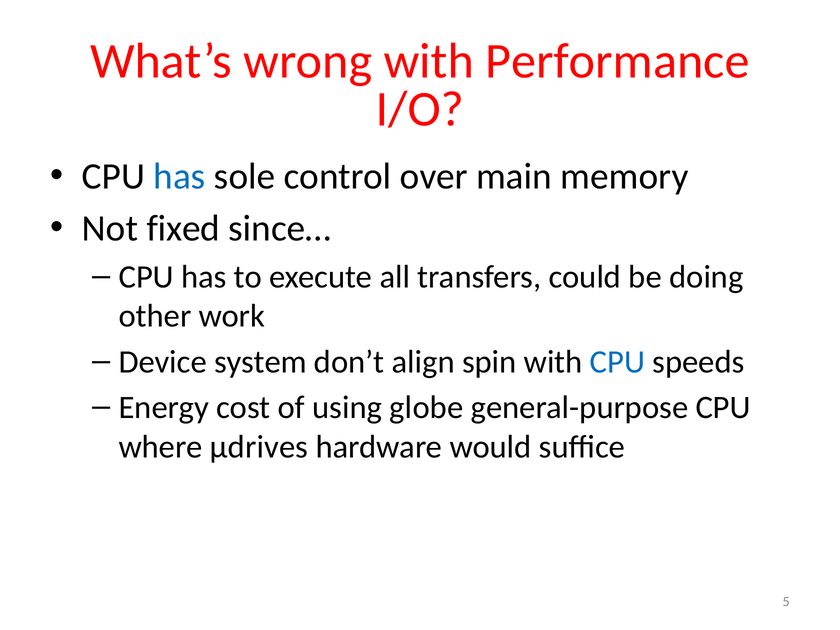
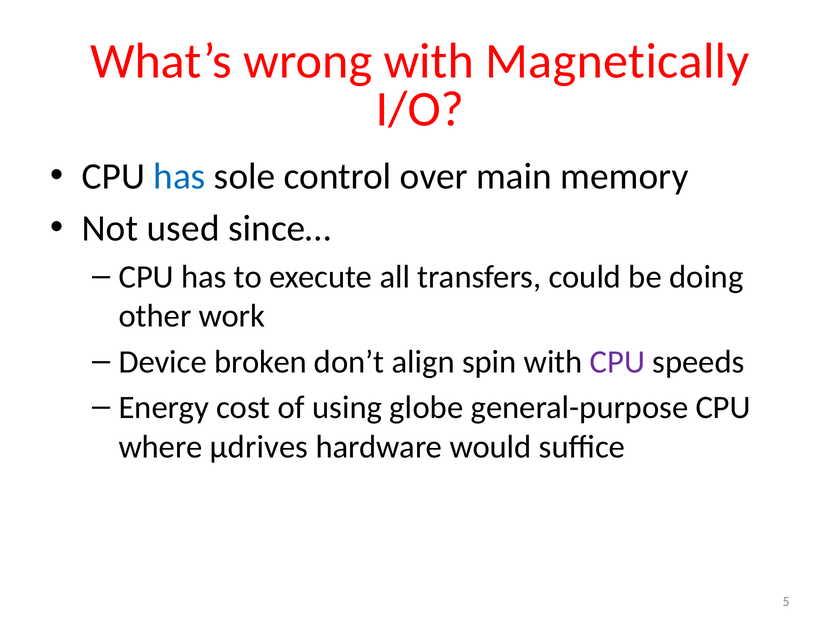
Performance: Performance -> Magnetically
fixed: fixed -> used
system: system -> broken
CPU at (617, 362) colour: blue -> purple
